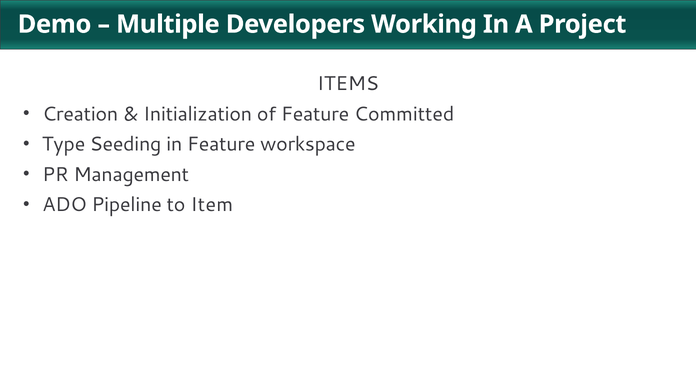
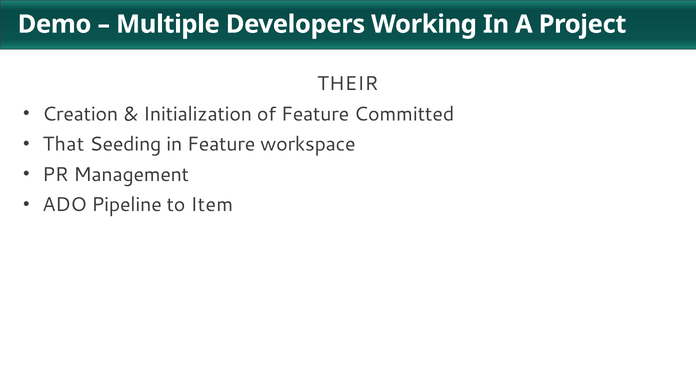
ITEMS: ITEMS -> THEIR
Type: Type -> That
